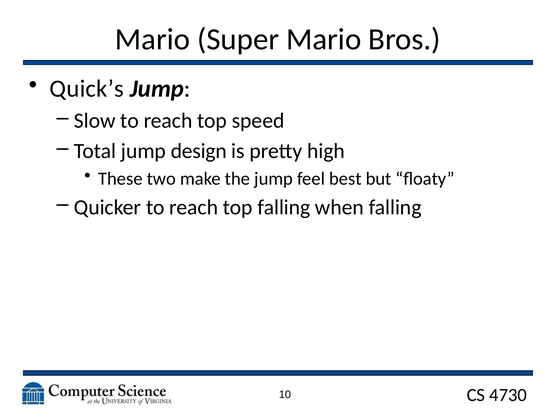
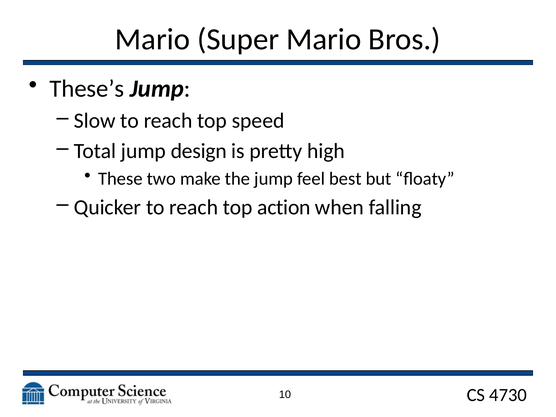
Quick’s: Quick’s -> These’s
top falling: falling -> action
